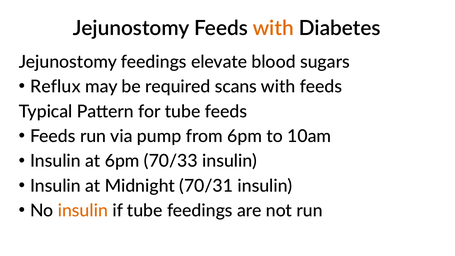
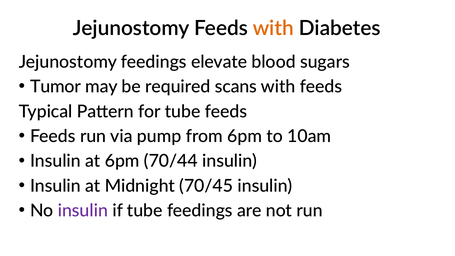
Reflux: Reflux -> Tumor
70/33: 70/33 -> 70/44
70/31: 70/31 -> 70/45
insulin at (83, 211) colour: orange -> purple
